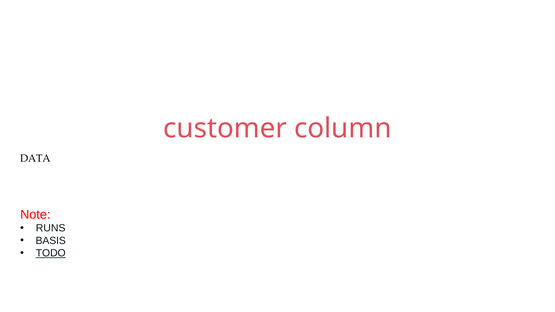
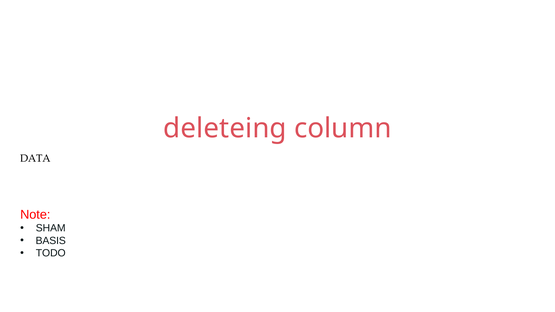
customer: customer -> deleteing
RUNS: RUNS -> SHAM
TODO underline: present -> none
